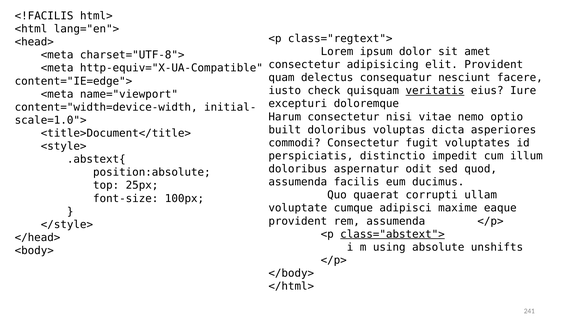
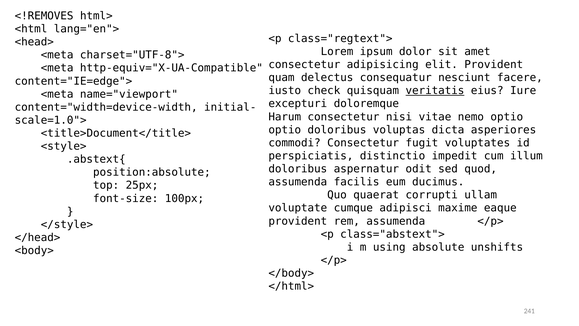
<!FACILIS: <!FACILIS -> <!REMOVES
built at (285, 130): built -> optio
class="abstext"> underline: present -> none
